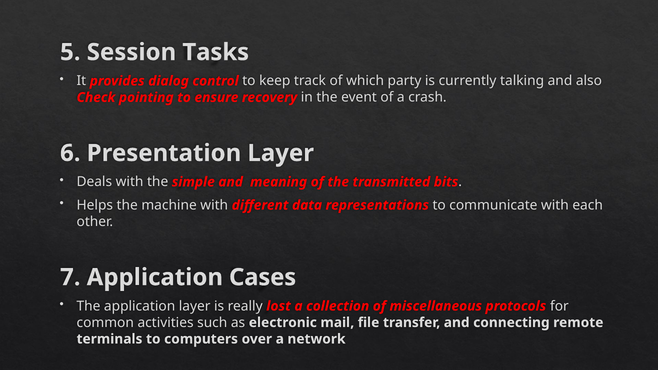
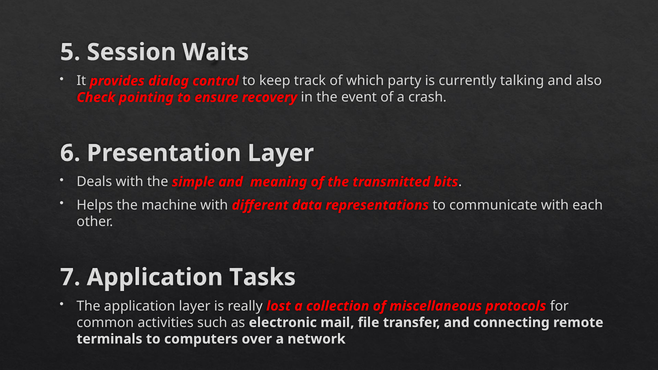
Tasks: Tasks -> Waits
Cases: Cases -> Tasks
